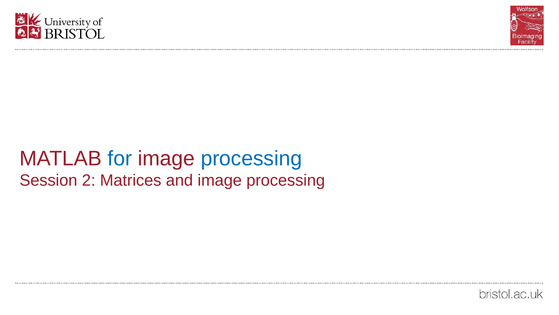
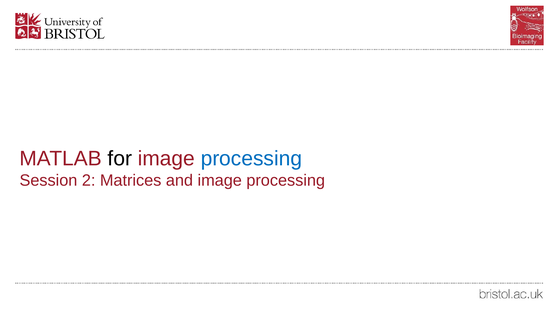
for colour: blue -> black
